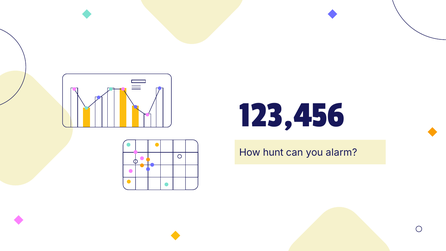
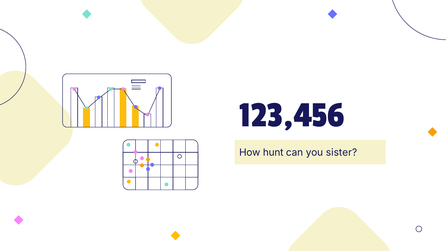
alarm: alarm -> sister
